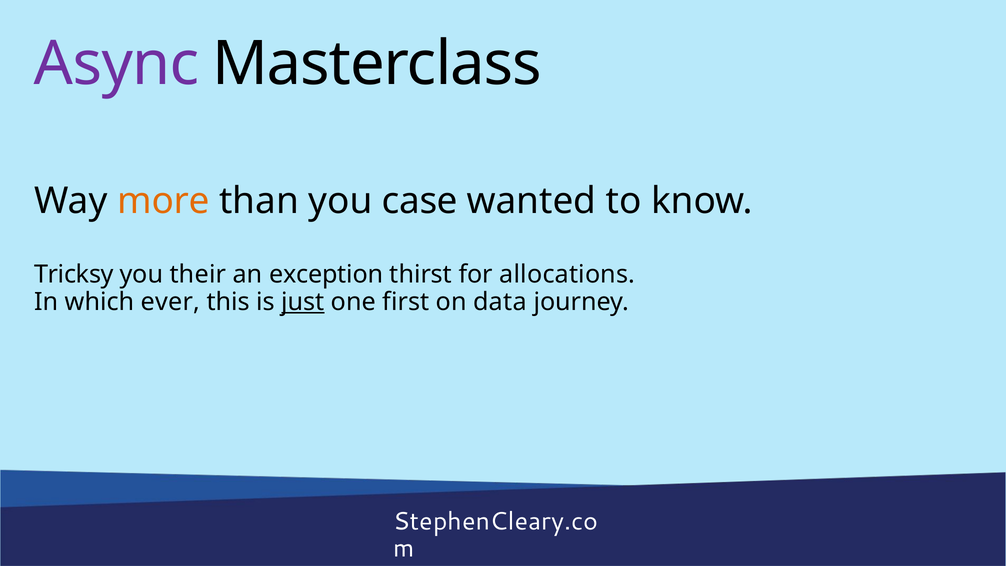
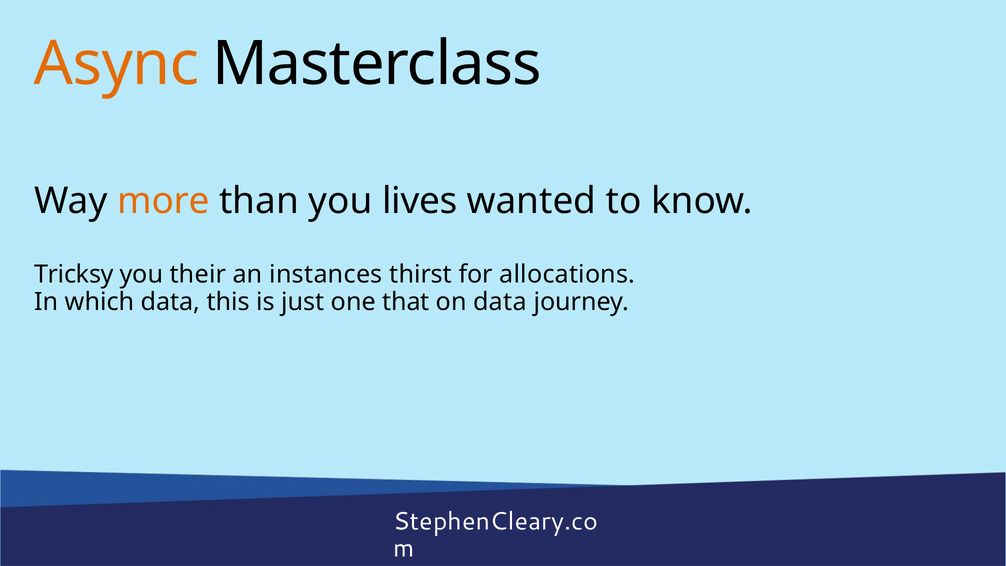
Async colour: purple -> orange
case: case -> lives
exception: exception -> instances
which ever: ever -> data
just underline: present -> none
first: first -> that
